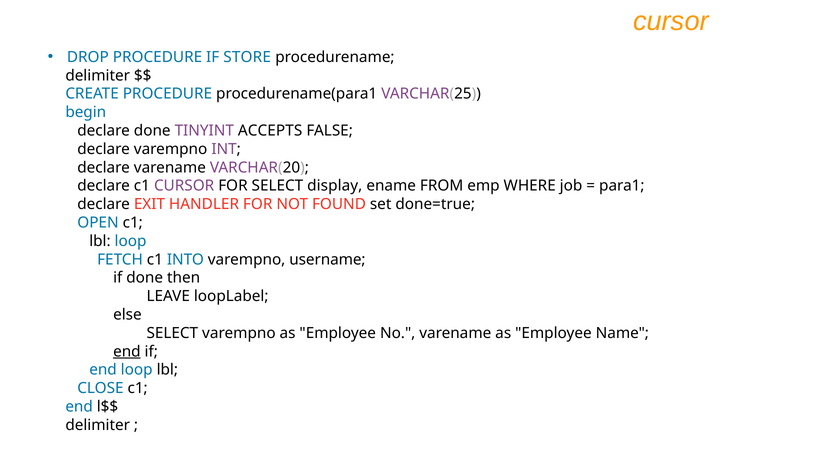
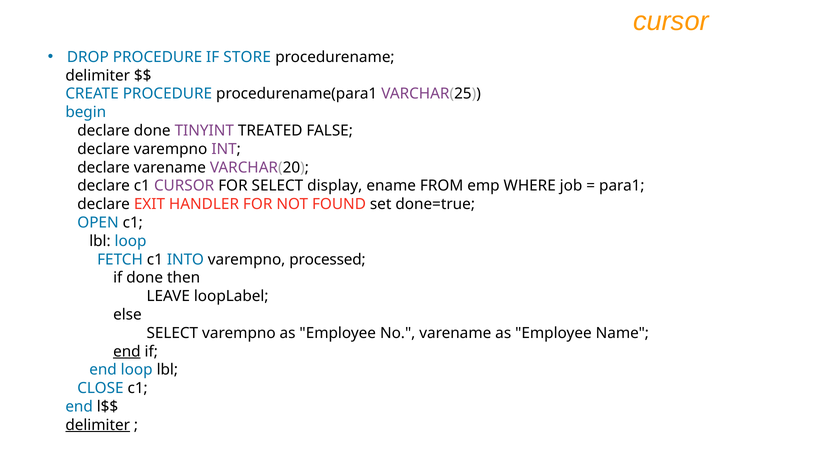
ACCEPTS: ACCEPTS -> TREATED
username: username -> processed
delimiter at (98, 425) underline: none -> present
